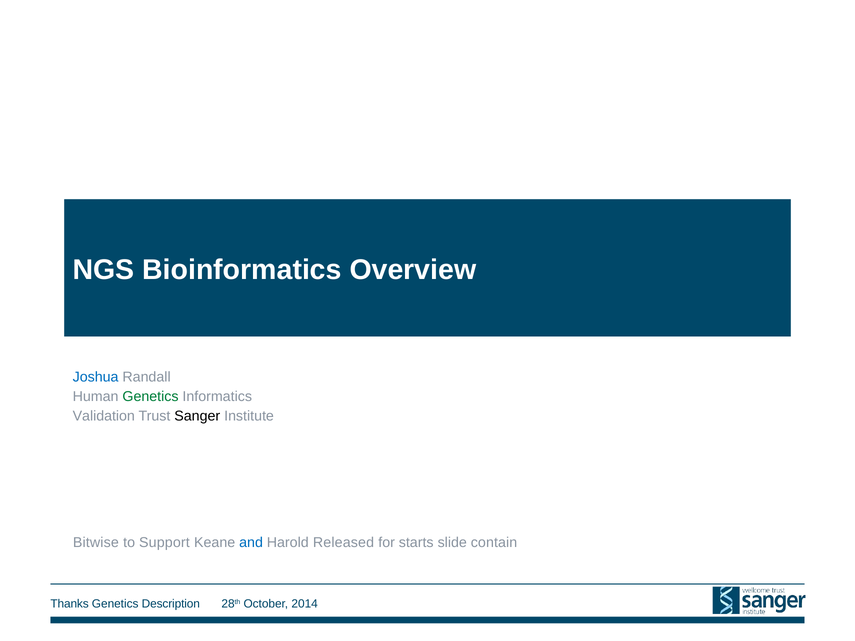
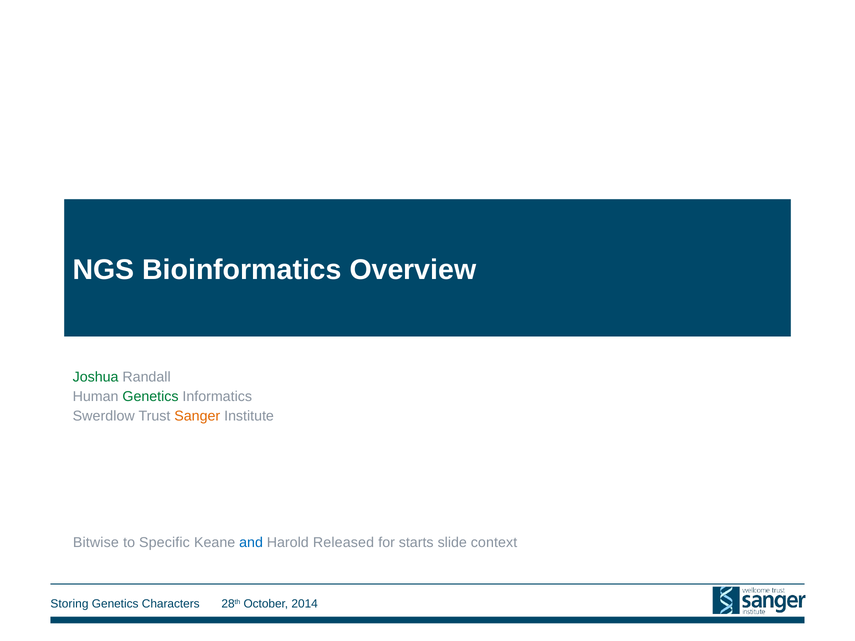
Joshua colour: blue -> green
Validation: Validation -> Swerdlow
Sanger colour: black -> orange
Support: Support -> Specific
contain: contain -> context
Thanks: Thanks -> Storing
Description: Description -> Characters
